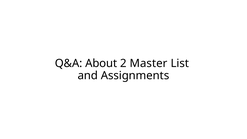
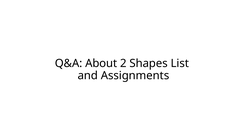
Master: Master -> Shapes
